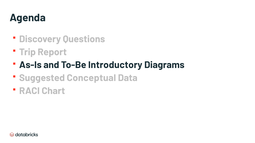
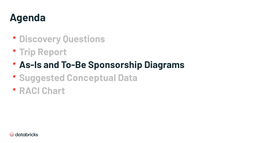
Introductory: Introductory -> Sponsorship
